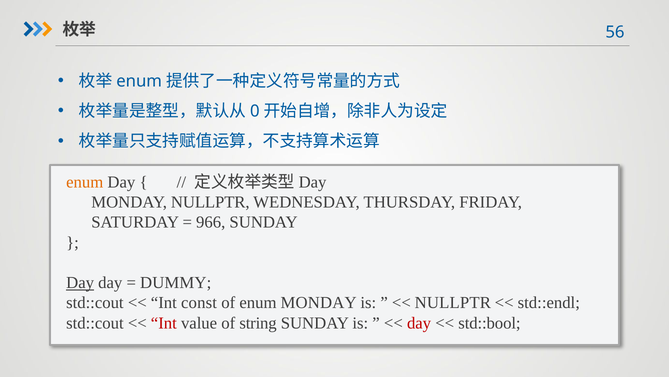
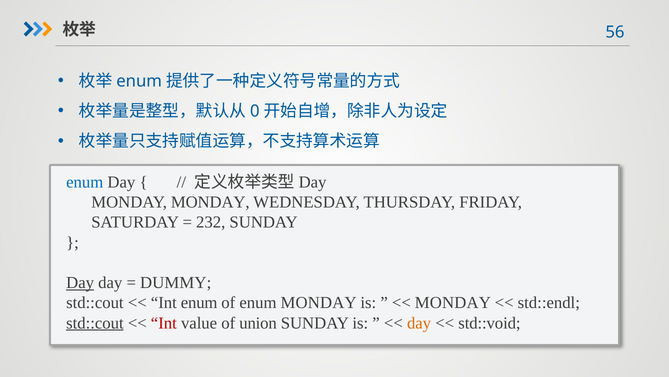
enum at (85, 182) colour: orange -> blue
MONDAY NULLPTR: NULLPTR -> MONDAY
966: 966 -> 232
Int const: const -> enum
NULLPTR at (453, 302): NULLPTR -> MONDAY
std::cout at (95, 322) underline: none -> present
string: string -> union
day at (419, 322) colour: red -> orange
std::bool: std::bool -> std::void
